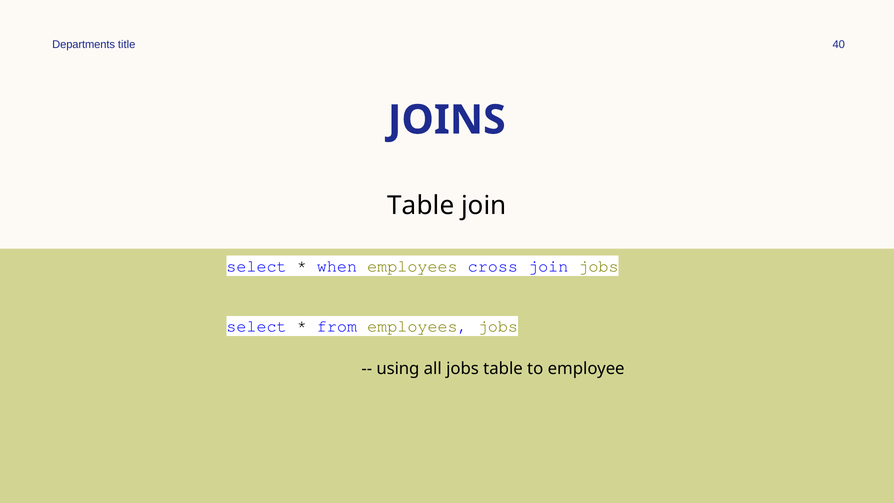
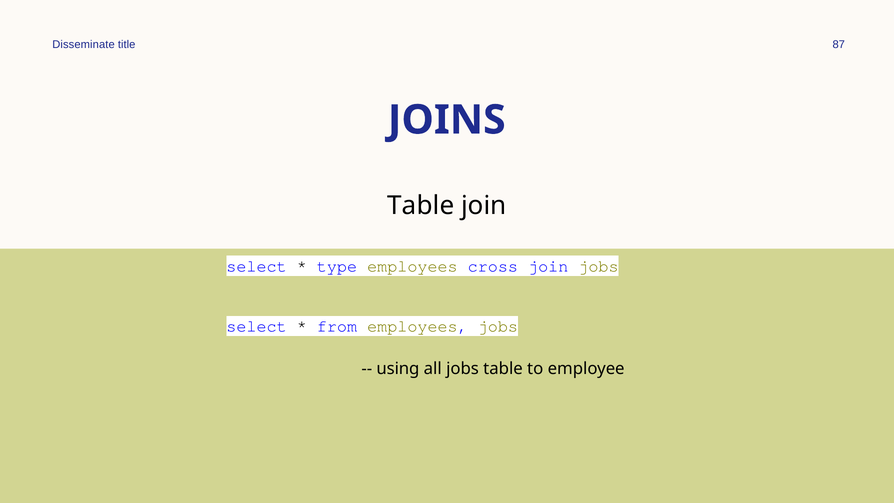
Departments: Departments -> Disseminate
40: 40 -> 87
when: when -> type
